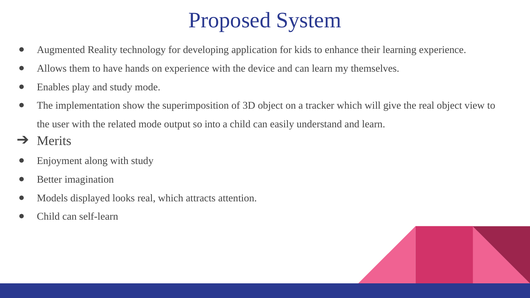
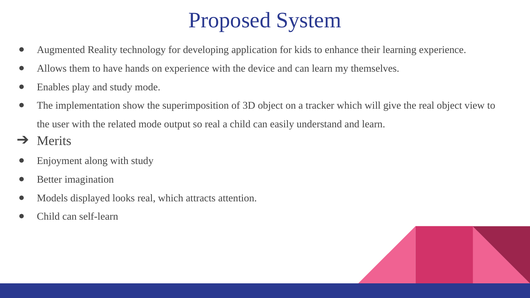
so into: into -> real
